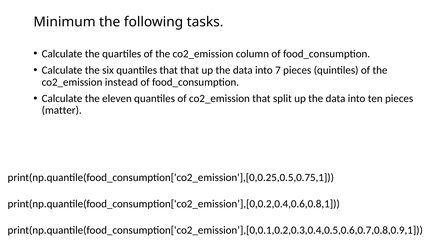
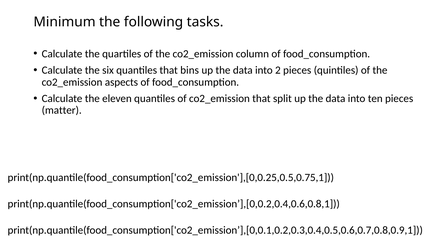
that that: that -> bins
7: 7 -> 2
instead: instead -> aspects
